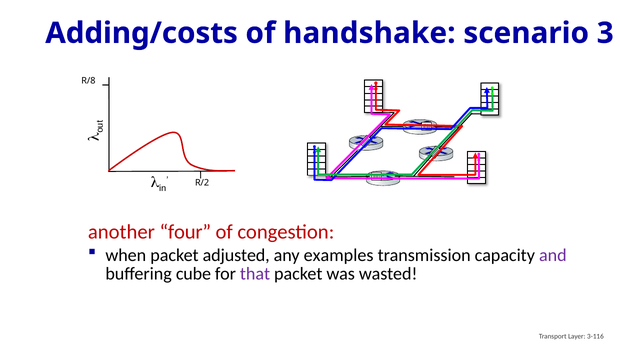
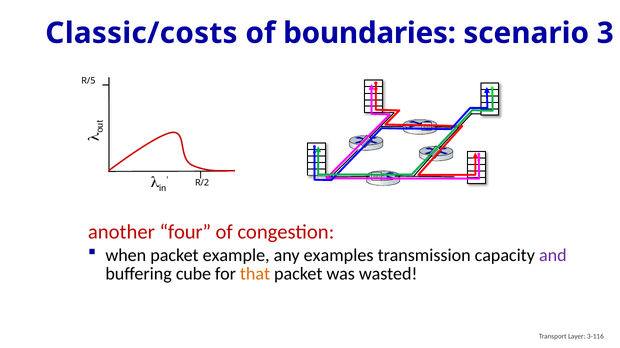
Adding/costs: Adding/costs -> Classic/costs
handshake: handshake -> boundaries
R/8: R/8 -> R/5
adjusted: adjusted -> example
that colour: purple -> orange
